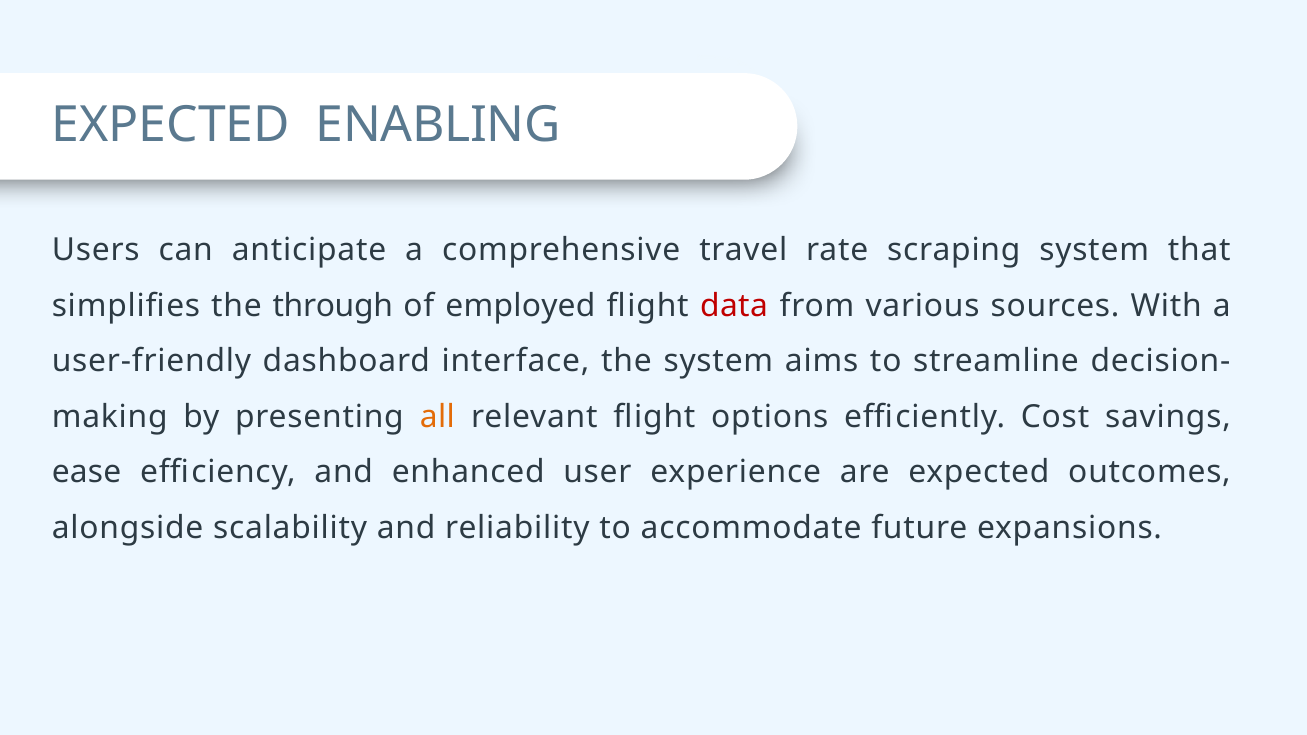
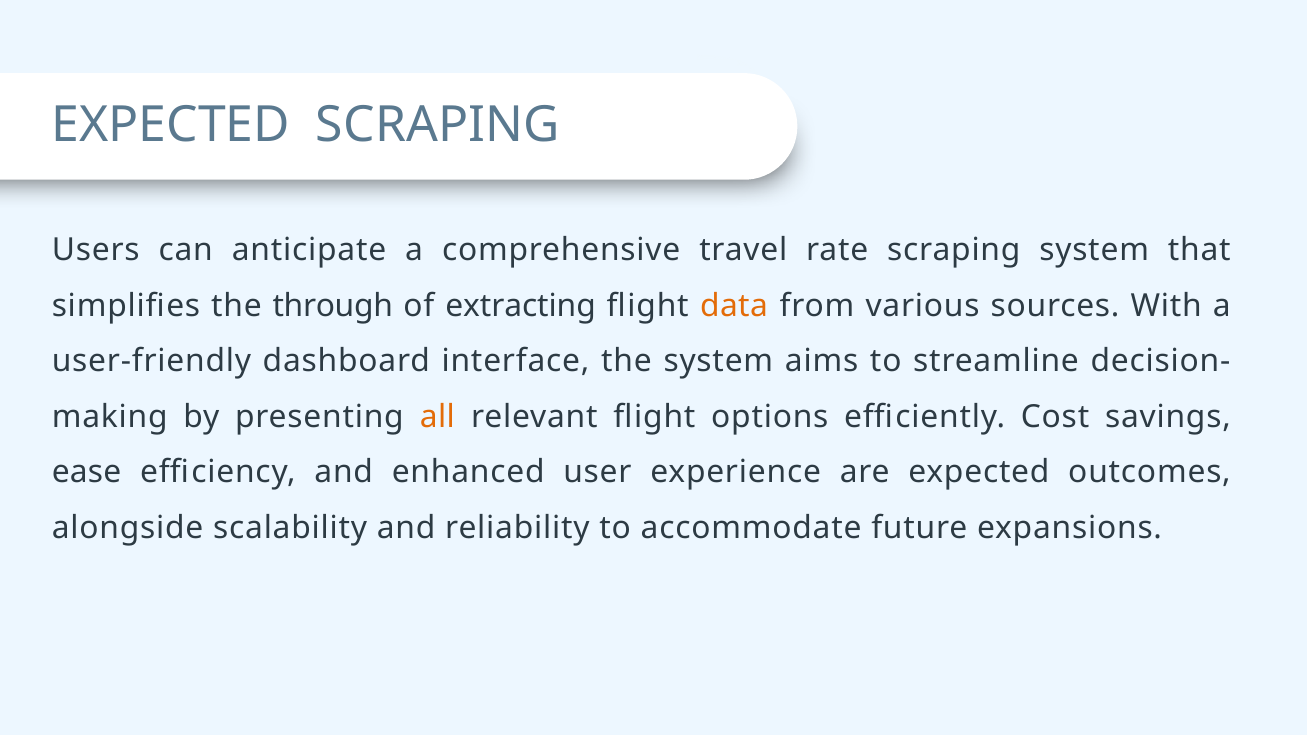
EXPECTED ENABLING: ENABLING -> SCRAPING
employed: employed -> extracting
data colour: red -> orange
